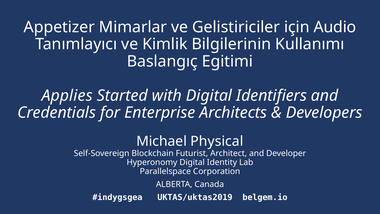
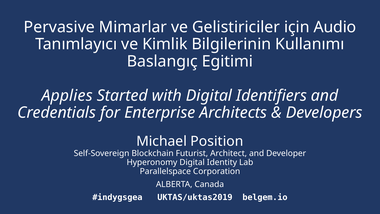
Appetizer: Appetizer -> Pervasive
Physical: Physical -> Position
